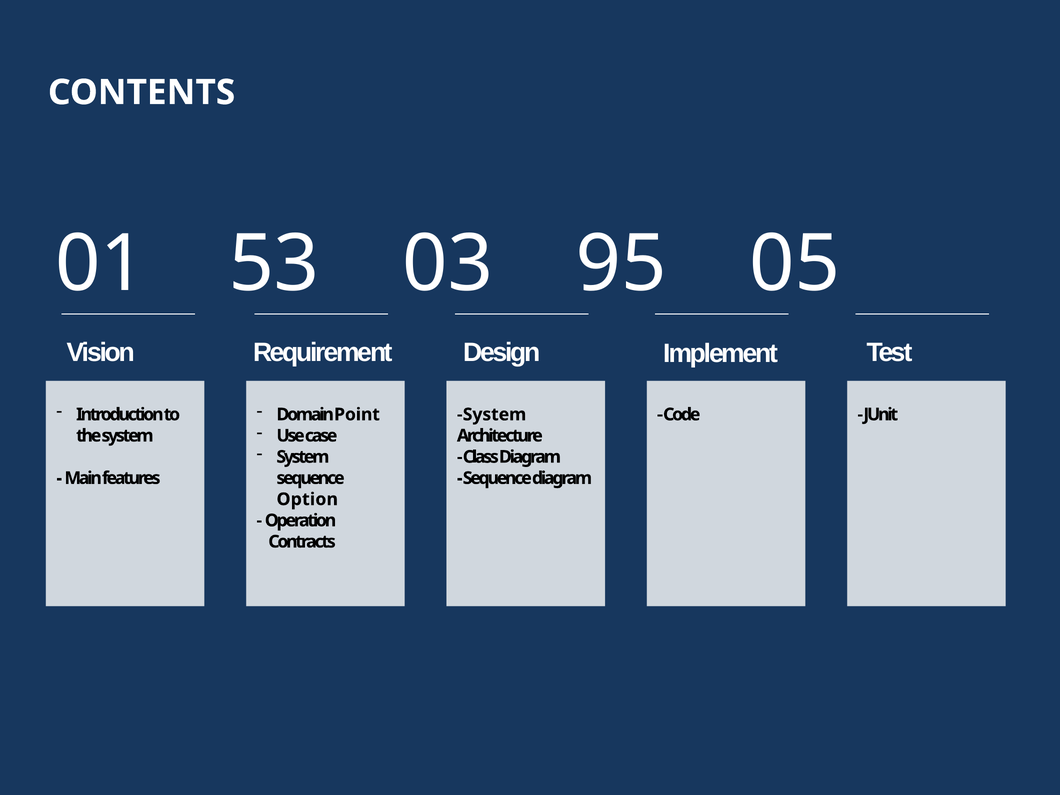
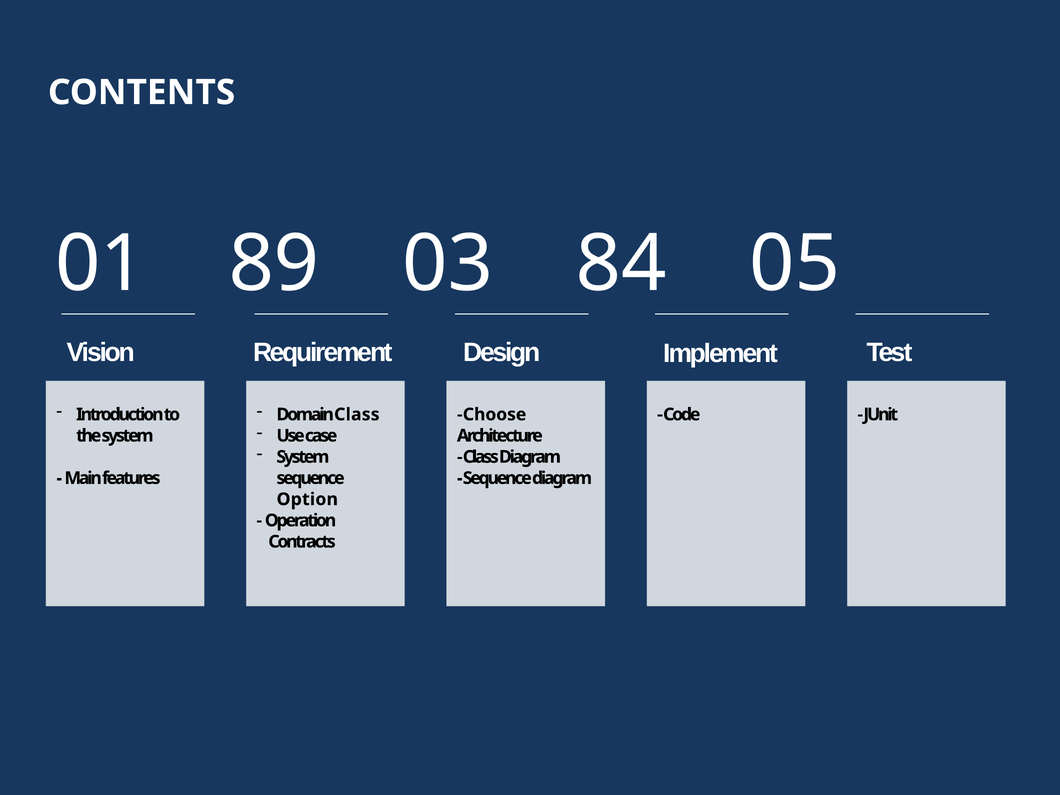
53: 53 -> 89
95: 95 -> 84
Domain Point: Point -> Class
System at (495, 415): System -> Choose
